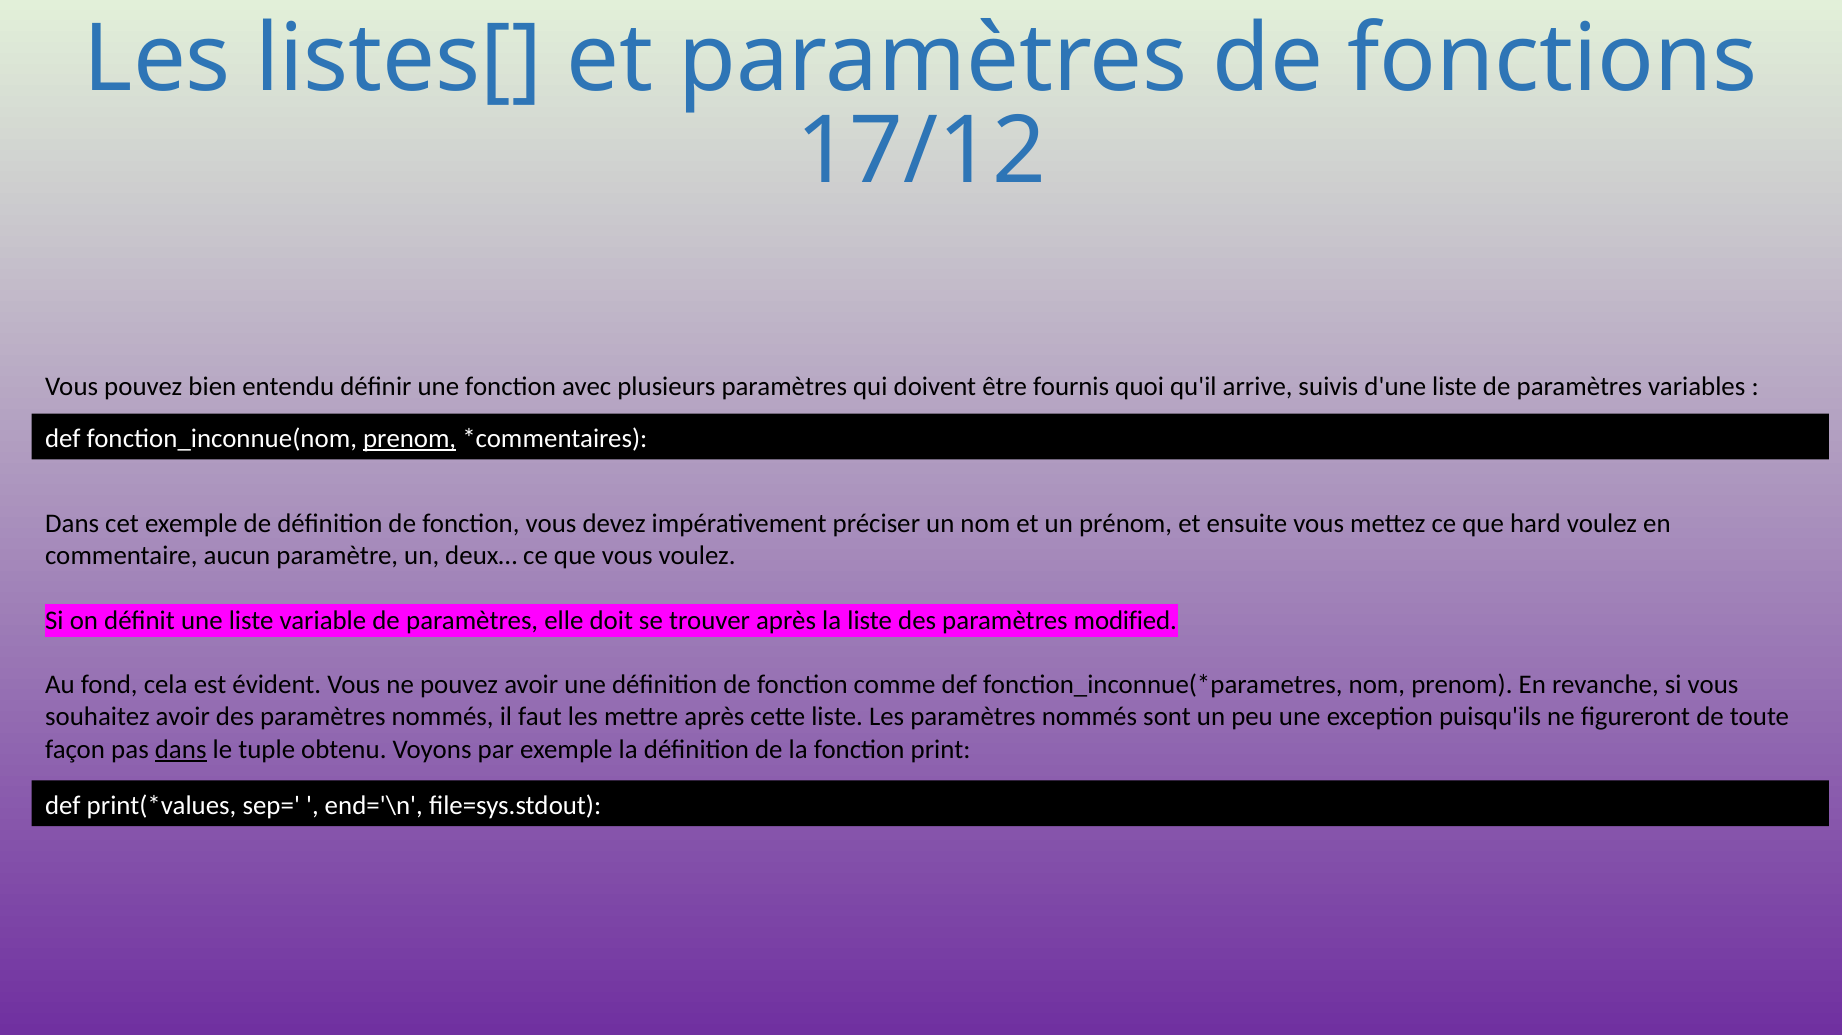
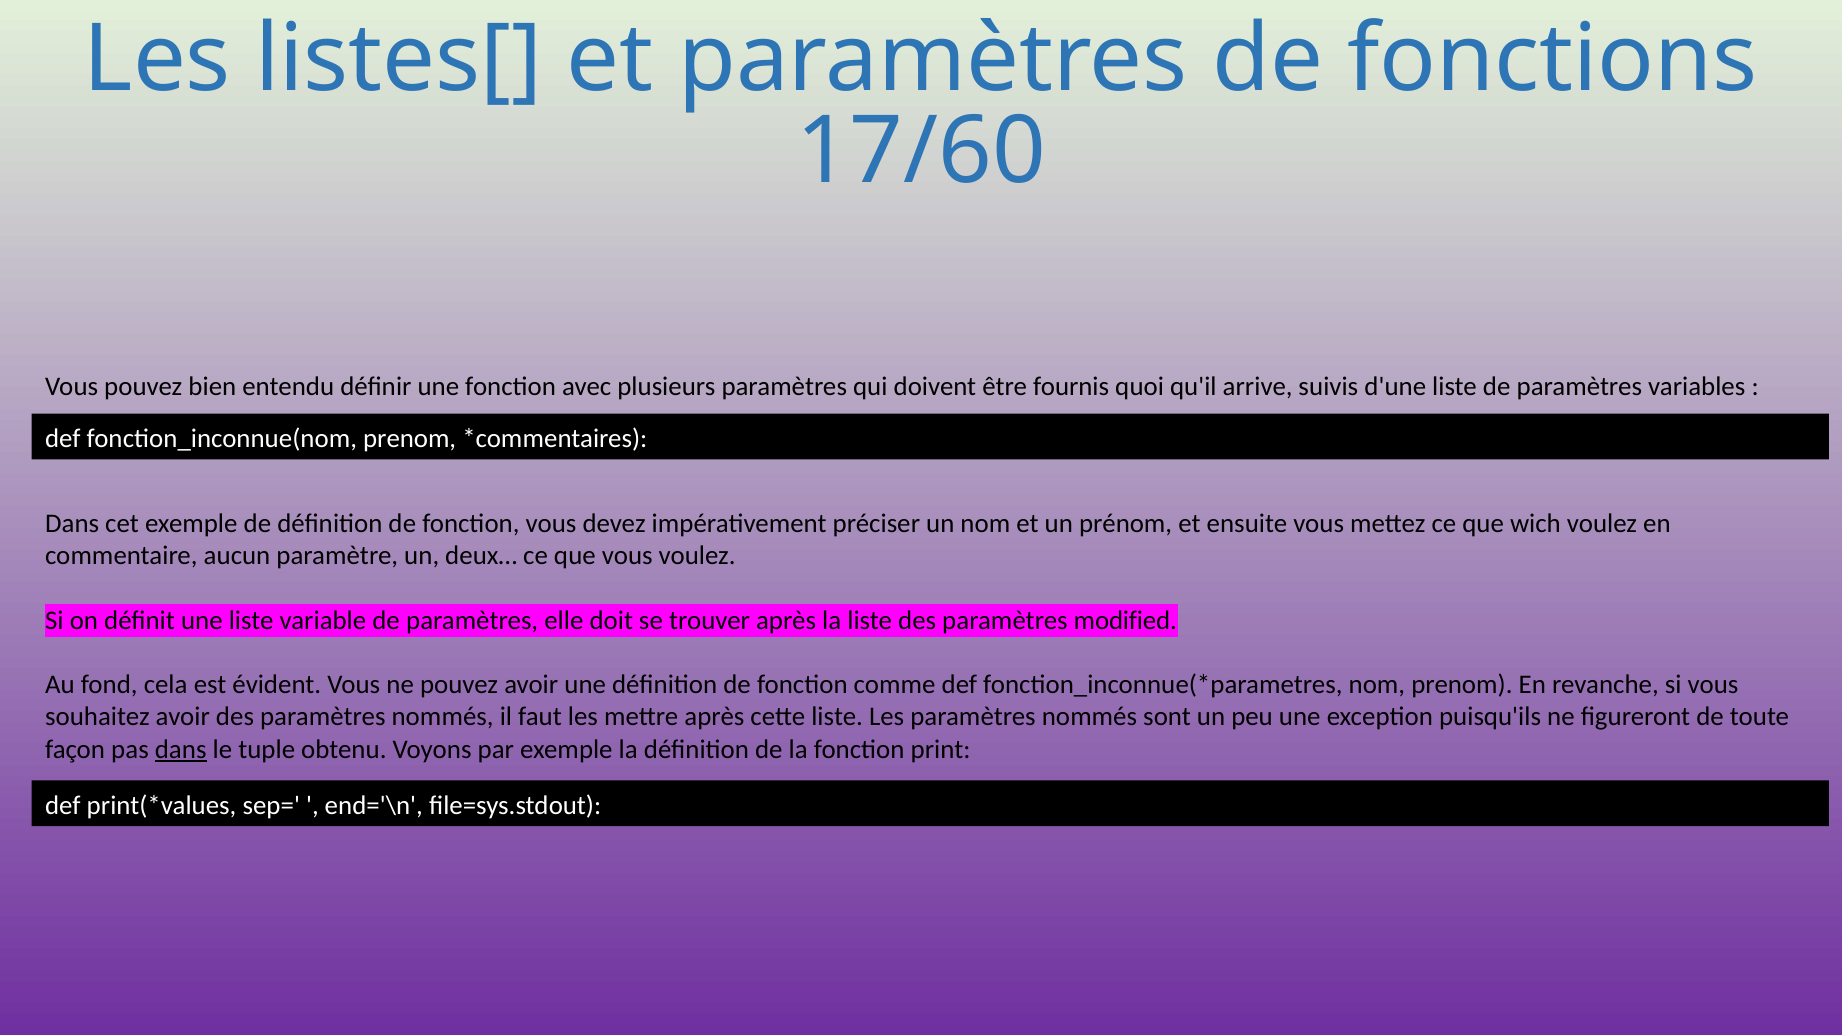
17/12: 17/12 -> 17/60
prenom at (410, 438) underline: present -> none
hard: hard -> wich
